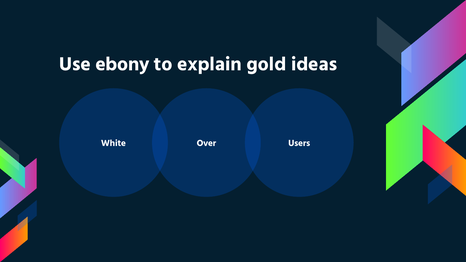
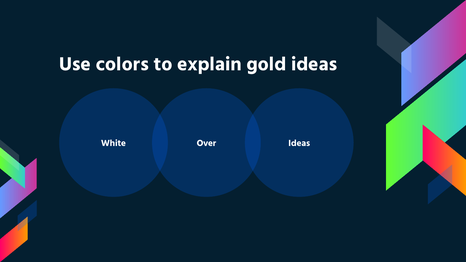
ebony: ebony -> colors
White Users: Users -> Ideas
